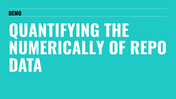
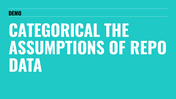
QUANTIFYING: QUANTIFYING -> CATEGORICAL
NUMERICALLY: NUMERICALLY -> ASSUMPTIONS
